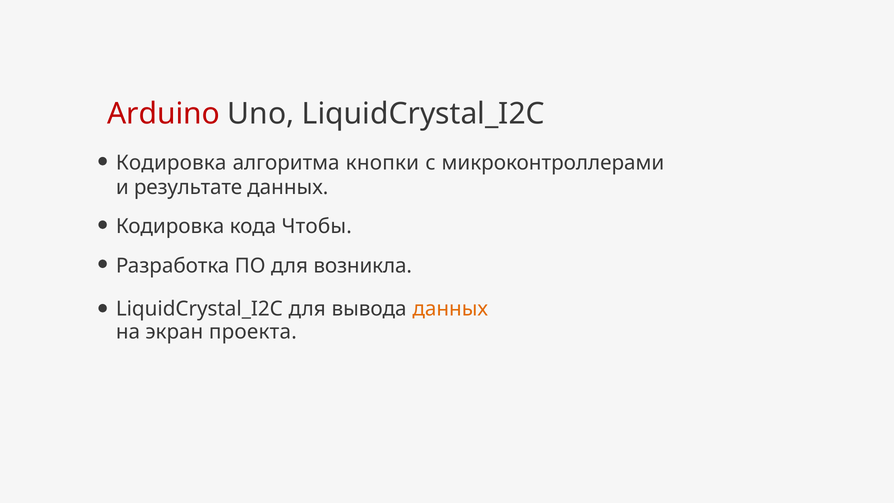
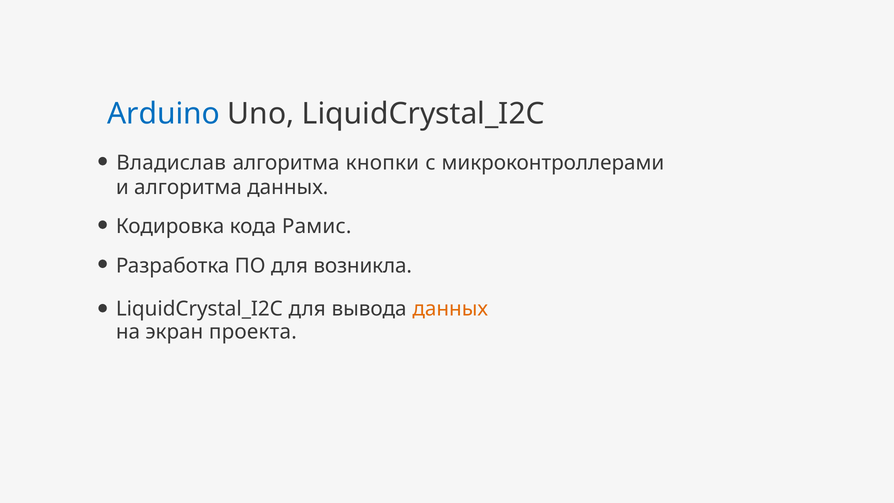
Arduino colour: red -> blue
Кодировка at (171, 163): Кодировка -> Владислав
и результате: результате -> алгоритма
Чтобы: Чтобы -> Рамис
